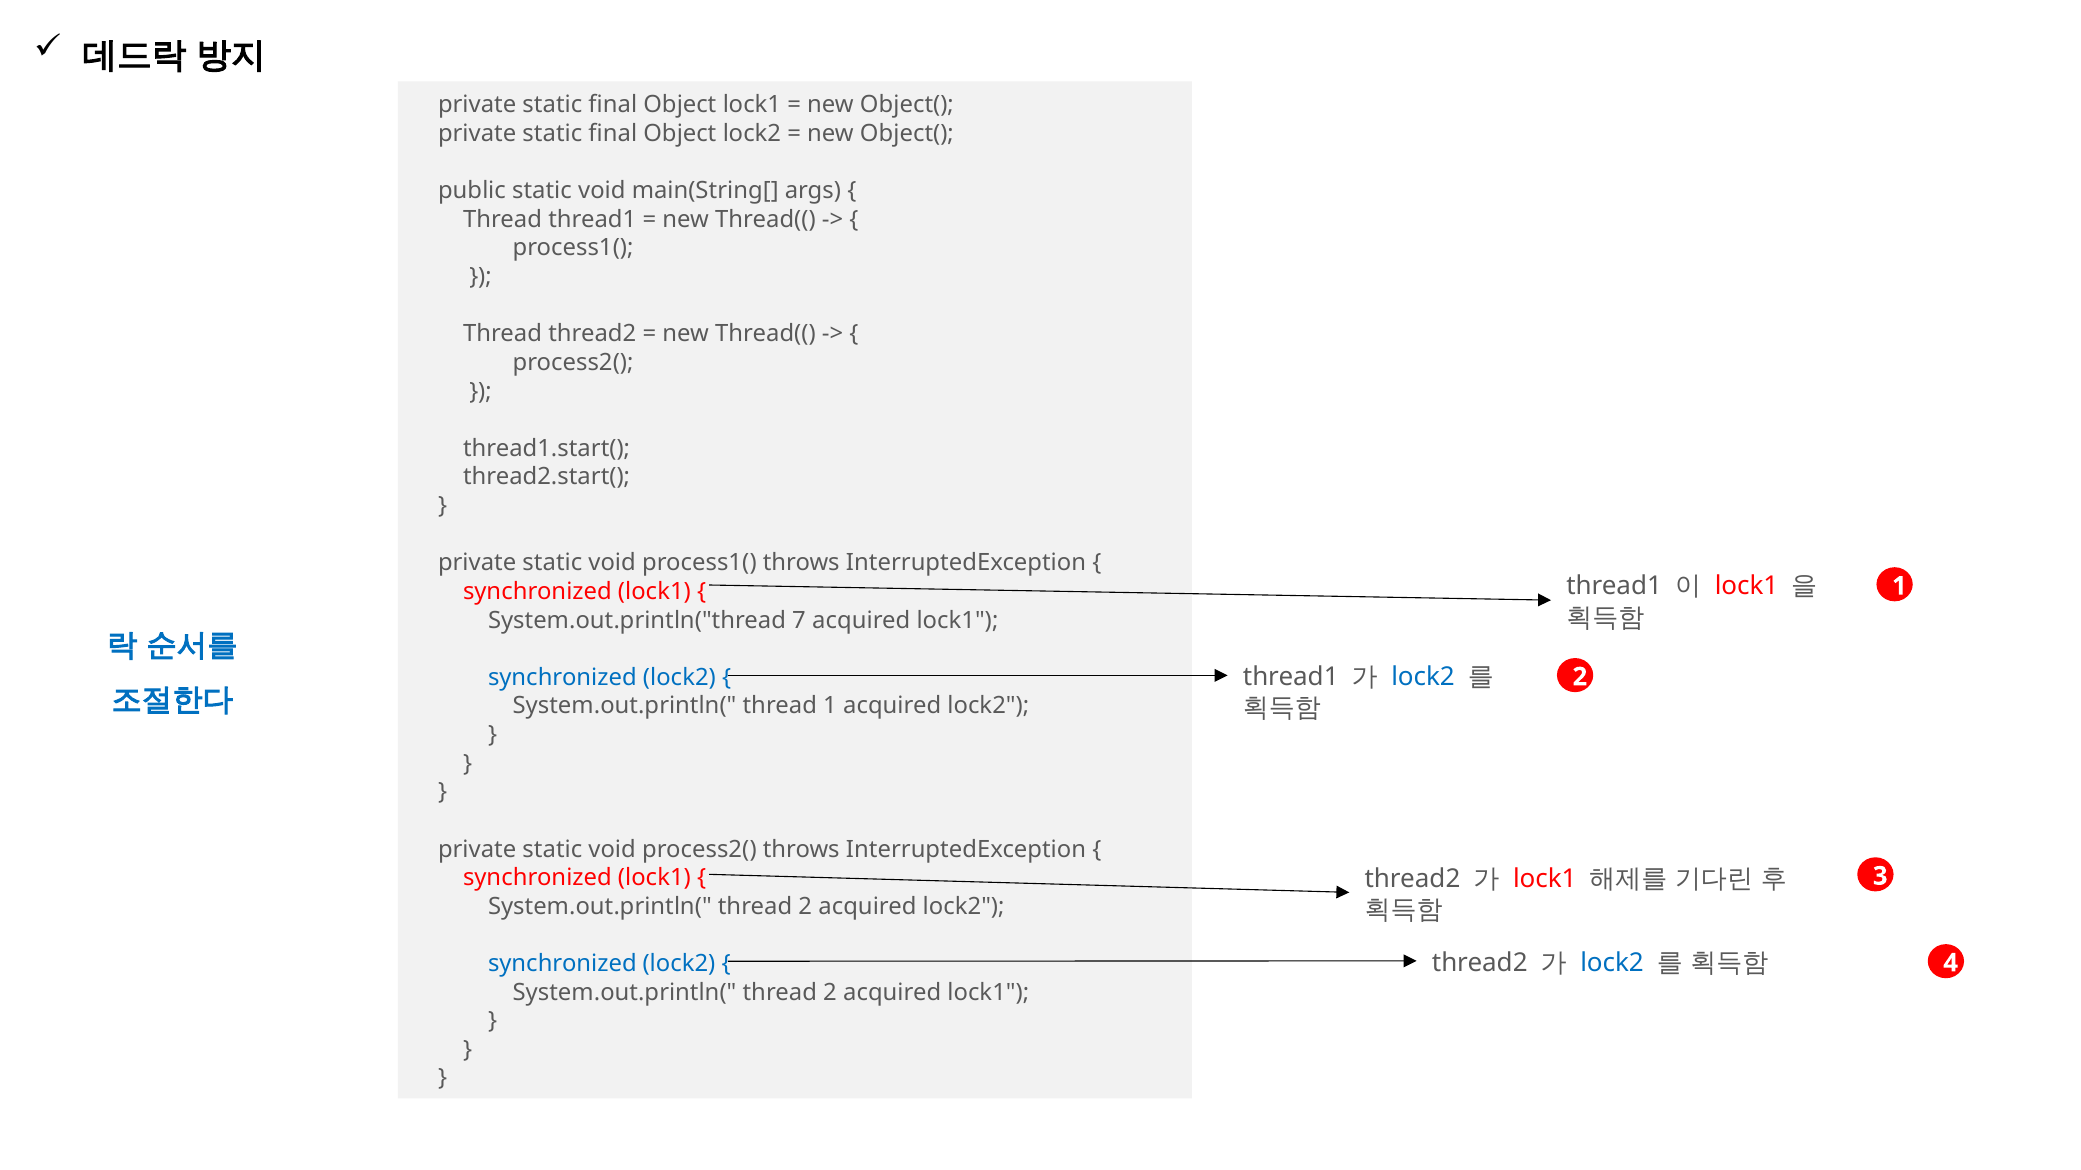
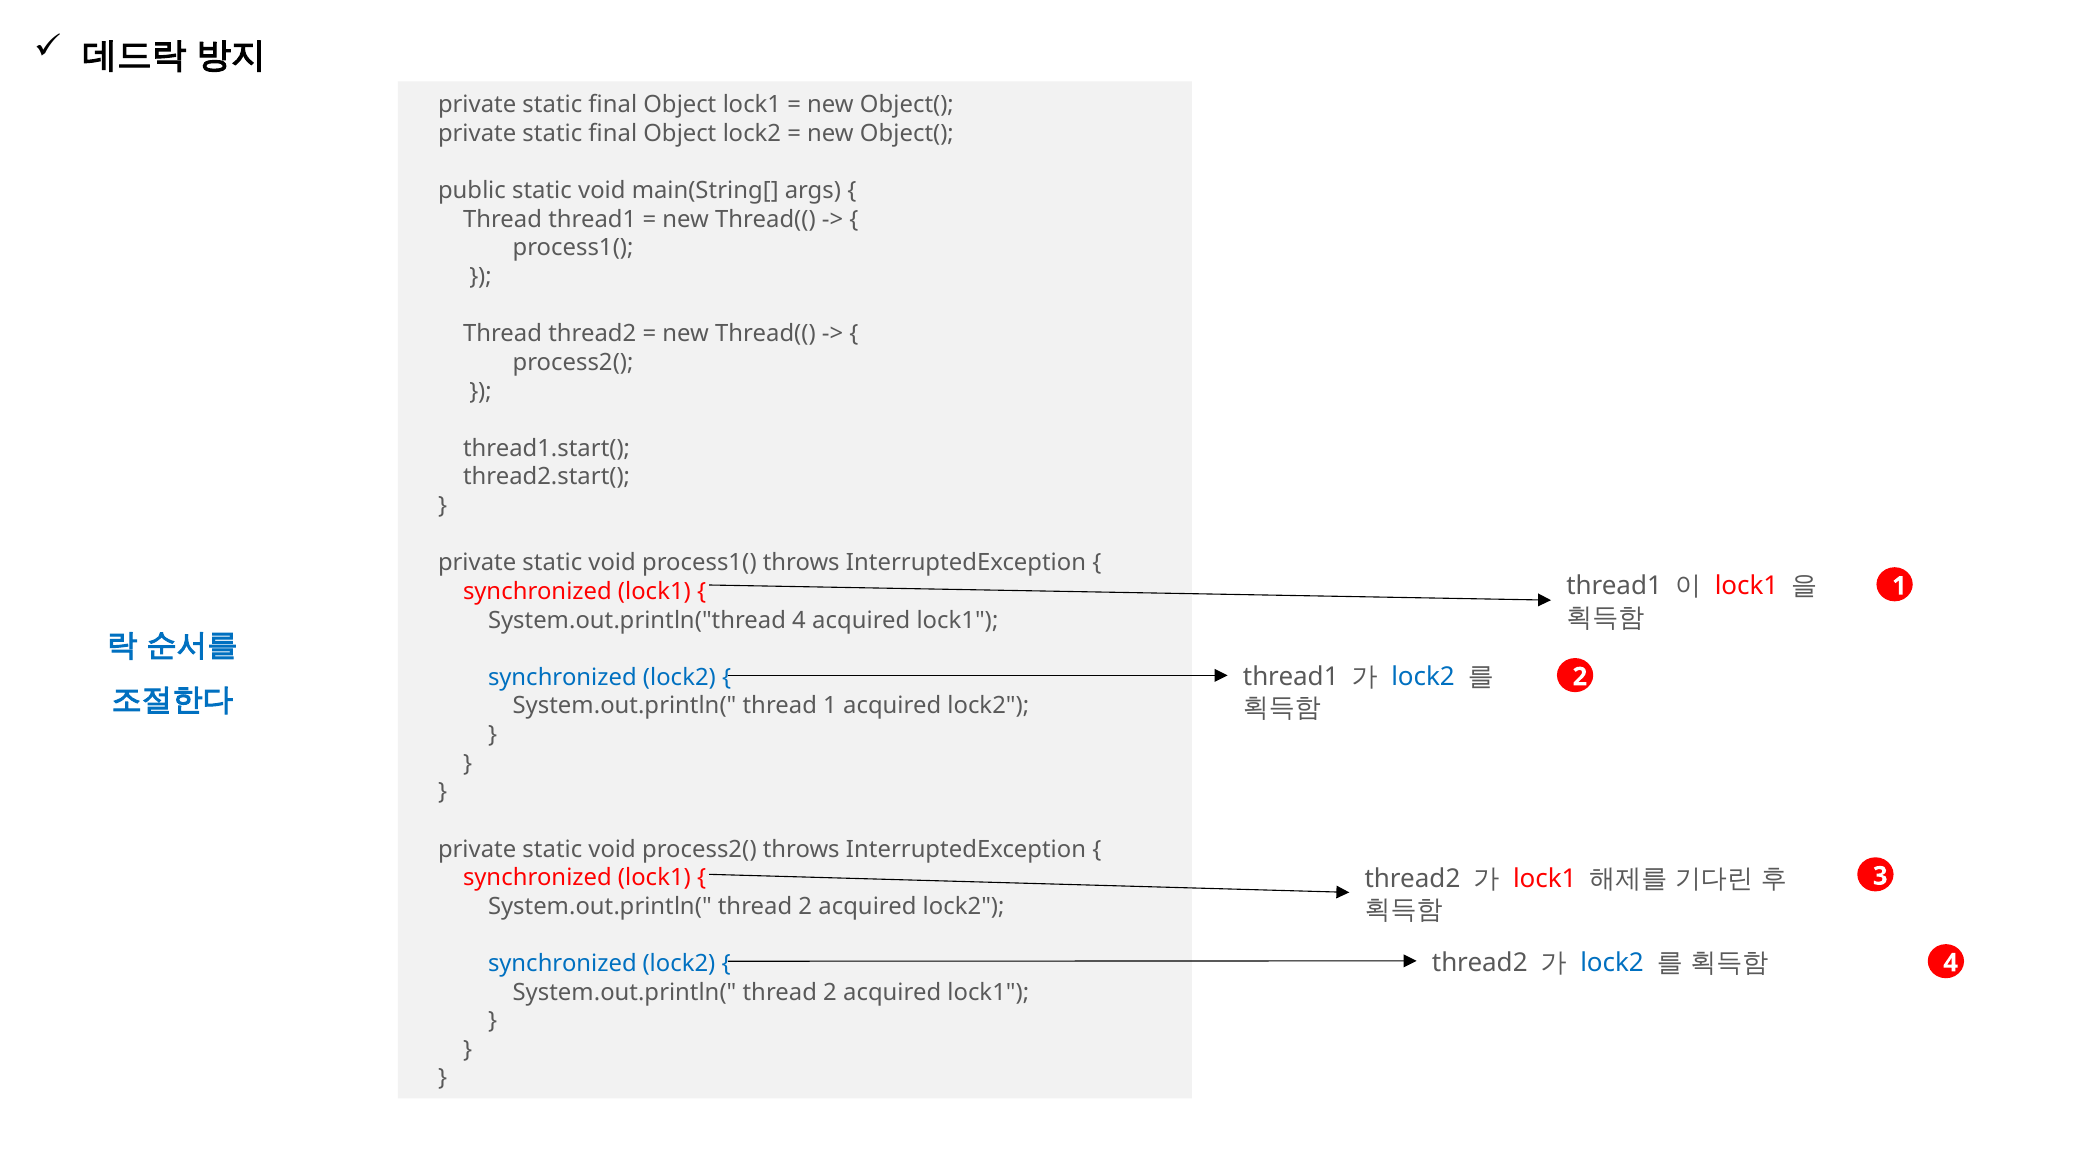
System.out.println("thread 7: 7 -> 4
